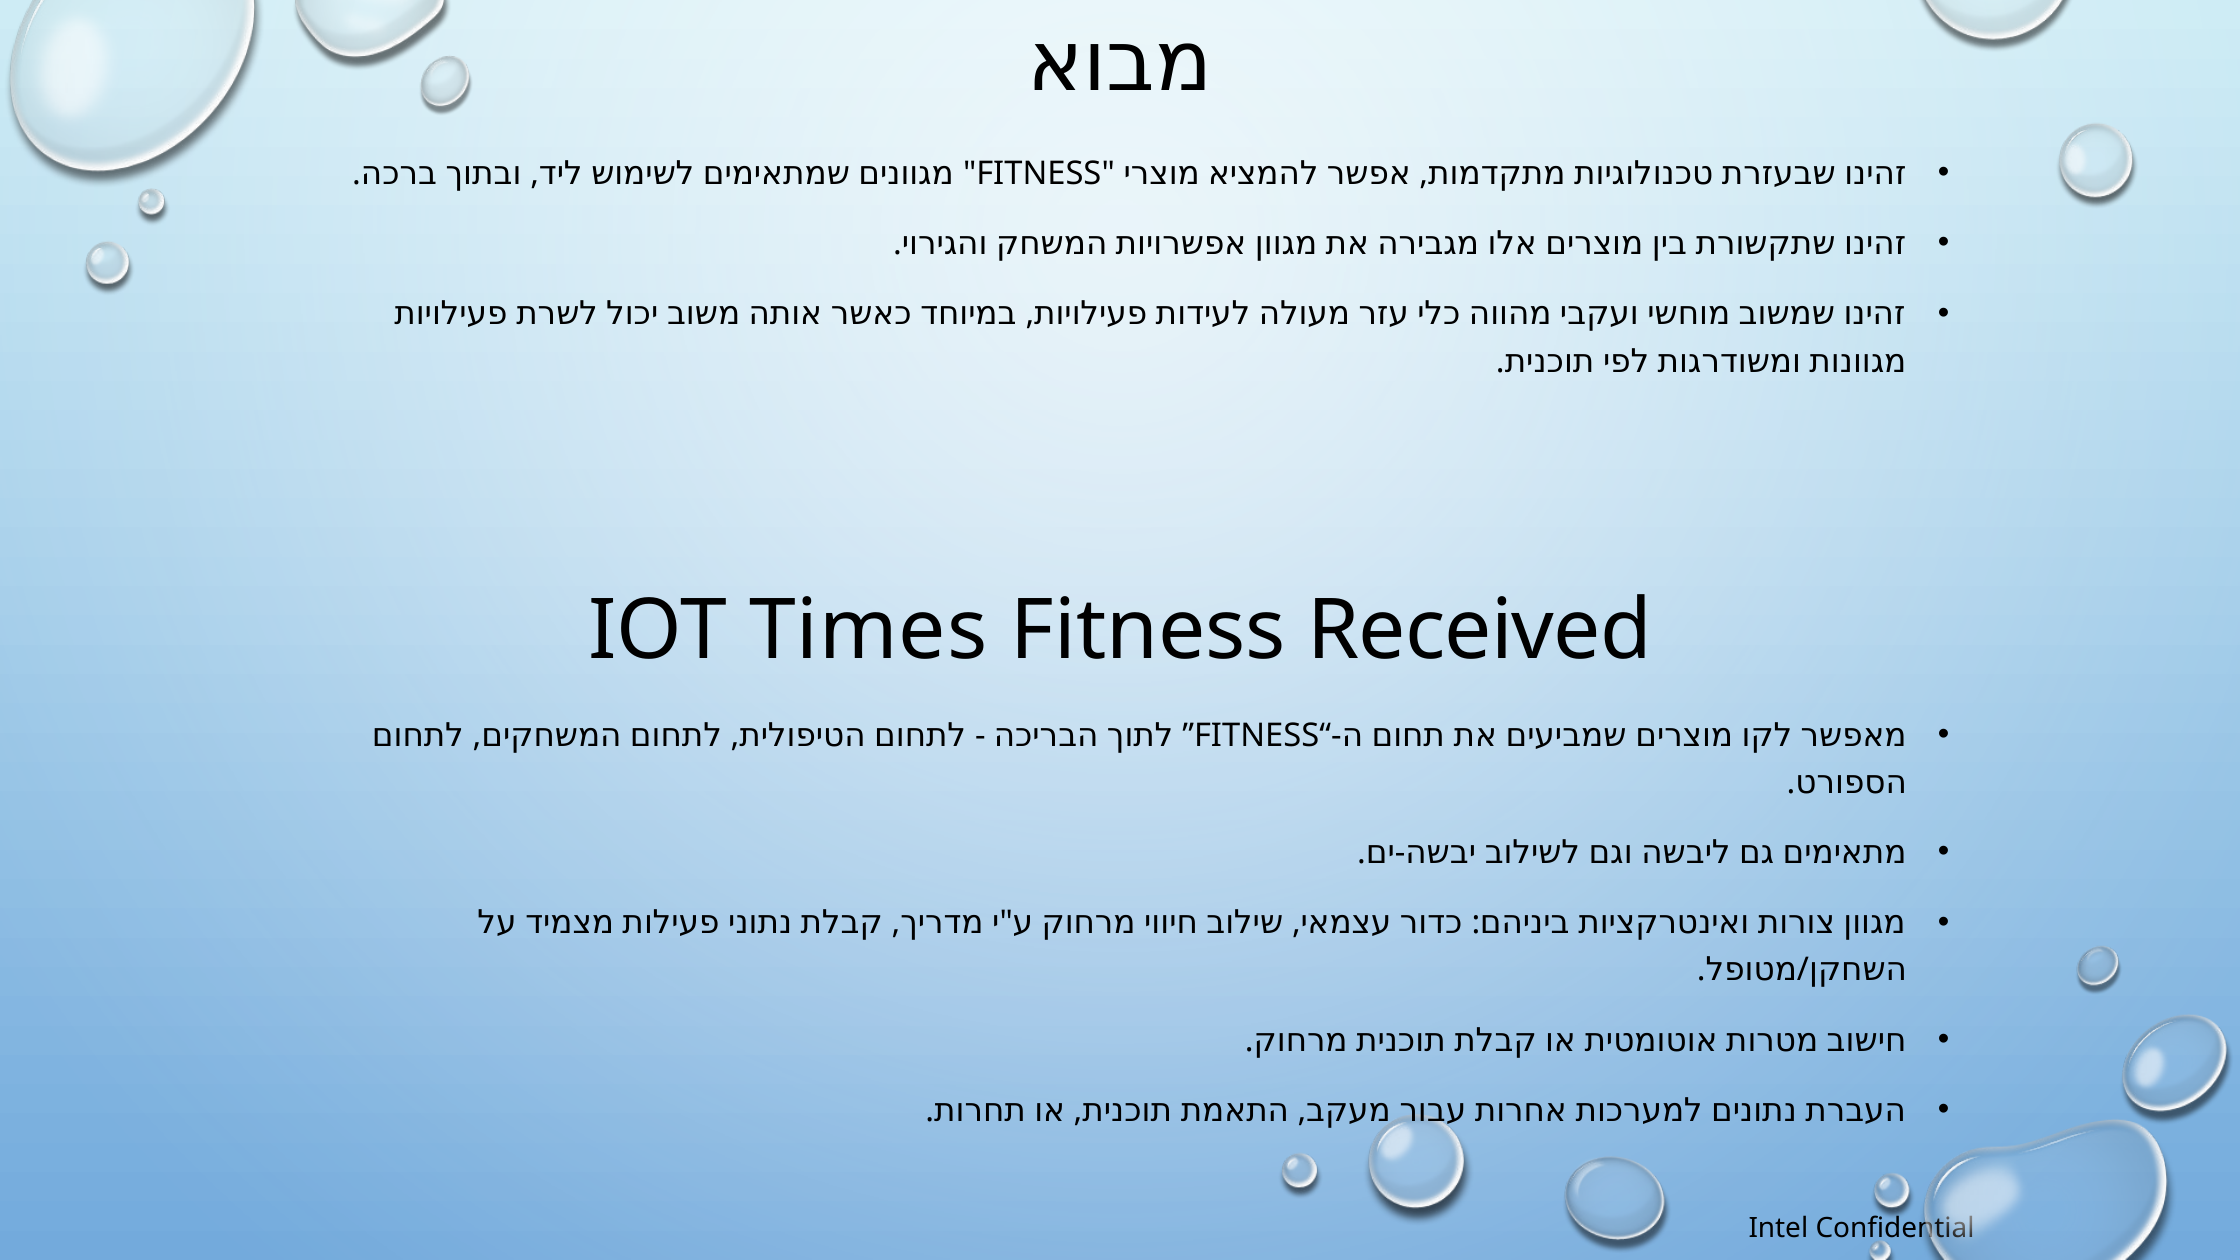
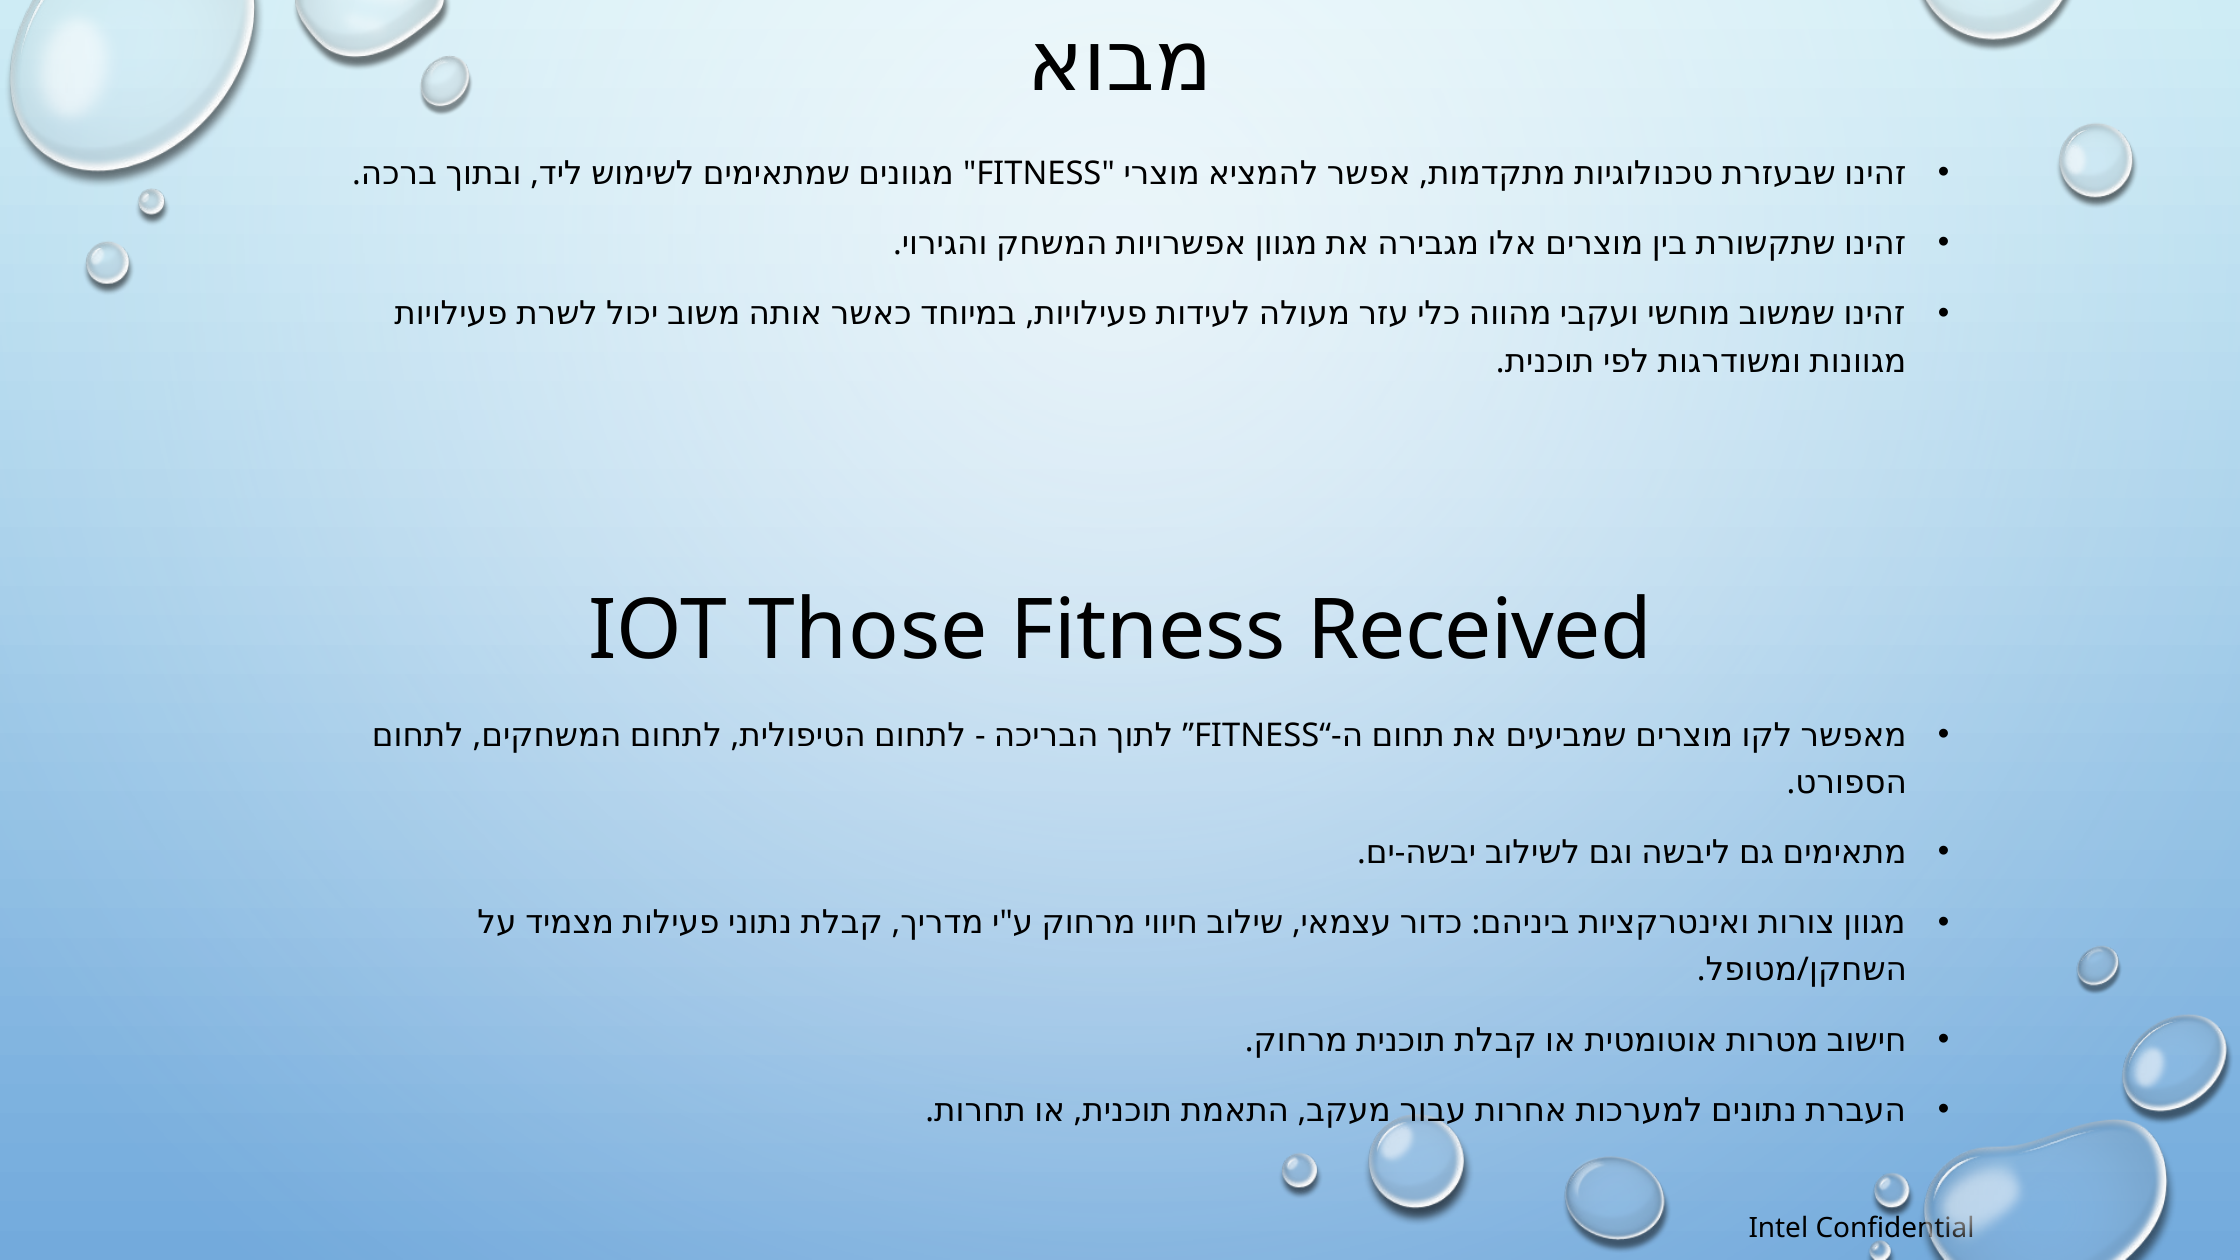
Times: Times -> Those
